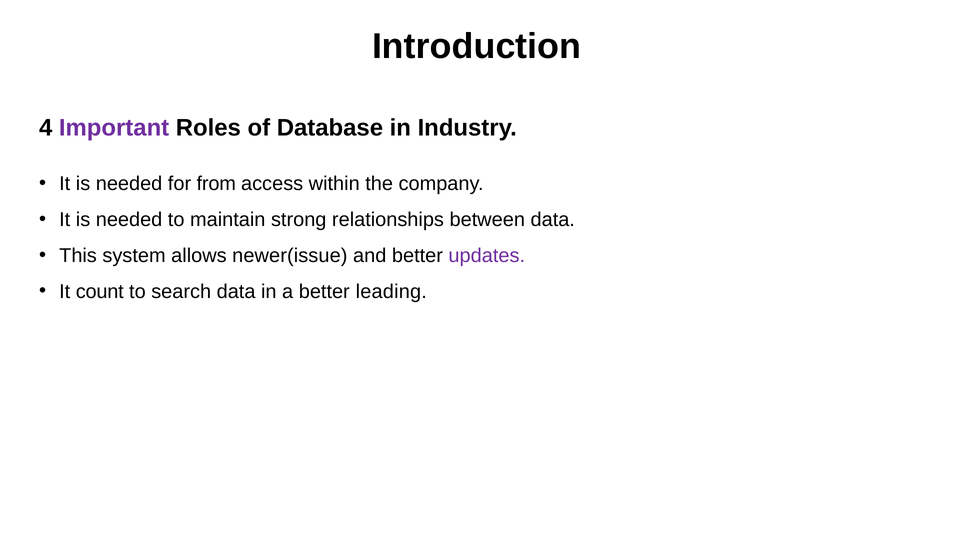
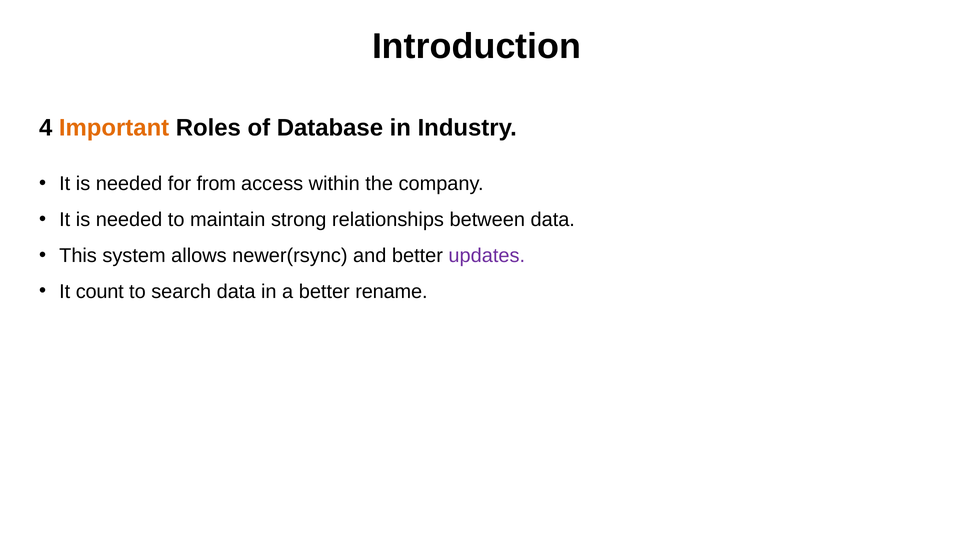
Important colour: purple -> orange
newer(issue: newer(issue -> newer(rsync
leading: leading -> rename
